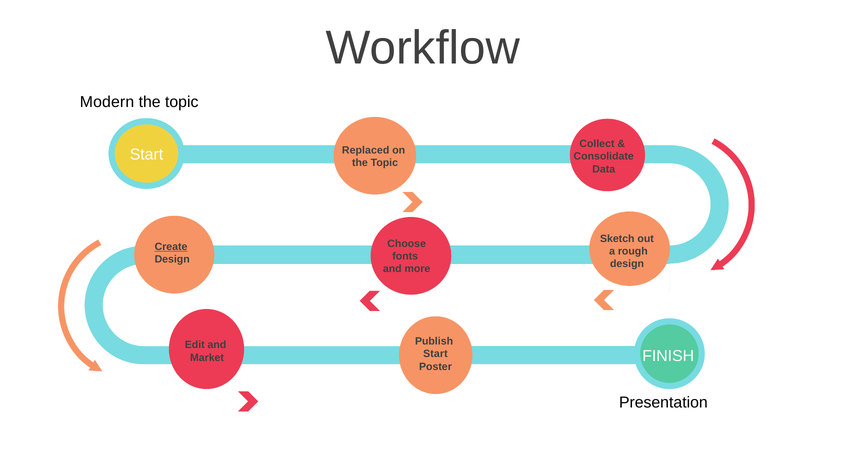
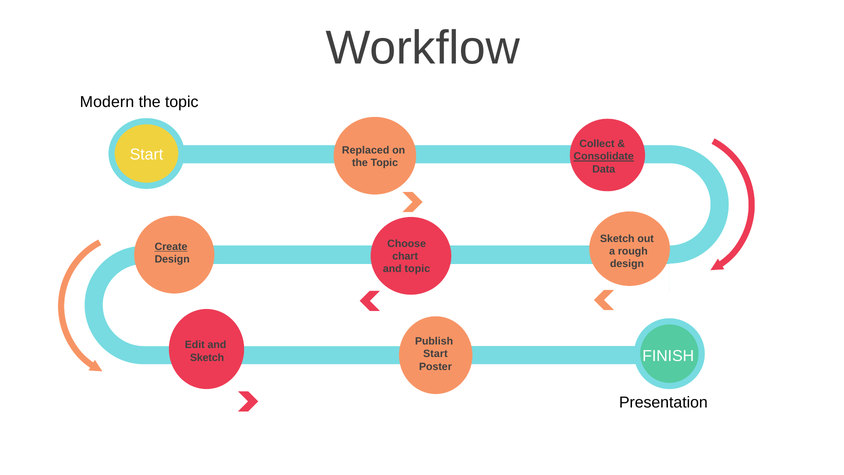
Consolidate underline: none -> present
fonts: fonts -> chart
and more: more -> topic
Market at (207, 357): Market -> Sketch
